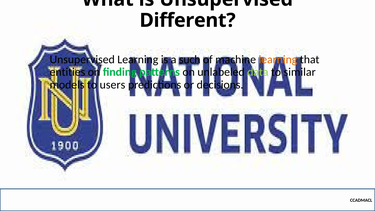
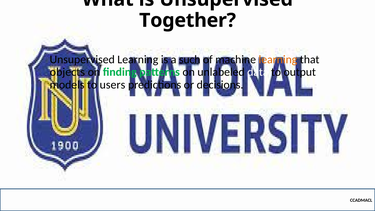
Different: Different -> Together
entities: entities -> objects
data colour: light green -> white
similar: similar -> output
